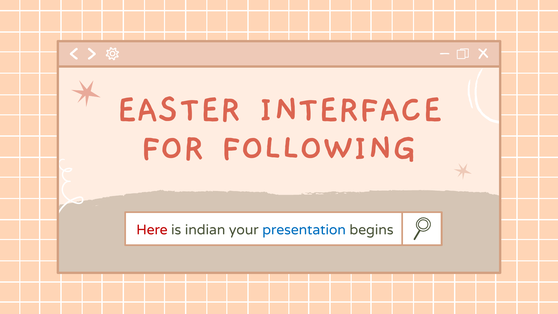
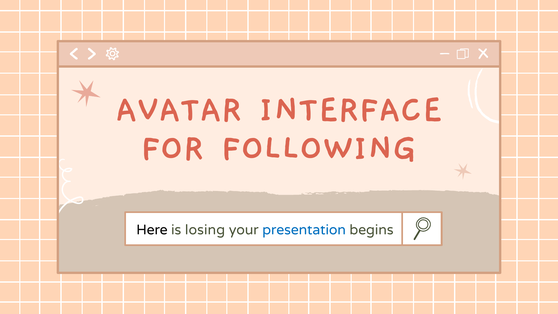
EASTER: EASTER -> AVATAR
Here colour: red -> black
indian: indian -> losing
